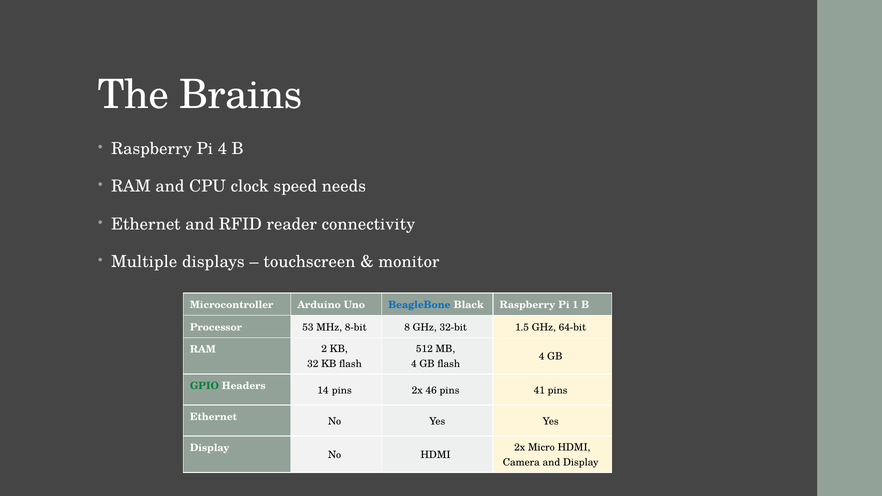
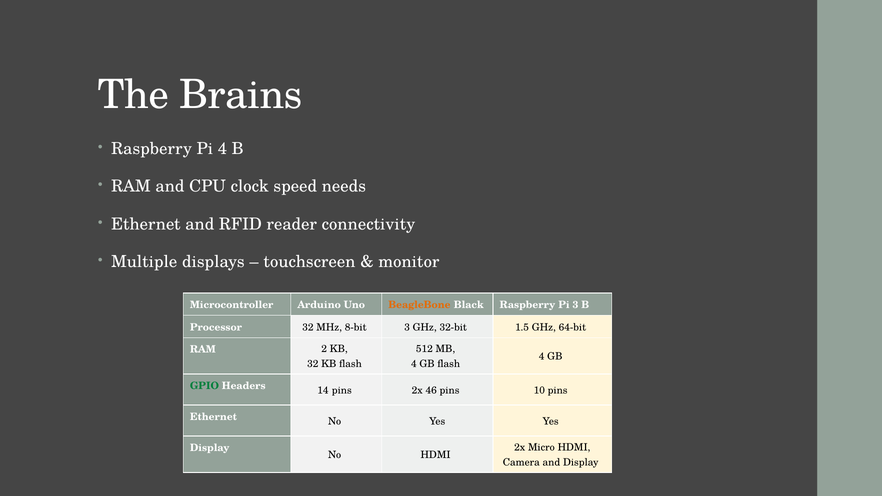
BeagleBone colour: blue -> orange
Pi 1: 1 -> 3
Processor 53: 53 -> 32
8-bit 8: 8 -> 3
41: 41 -> 10
